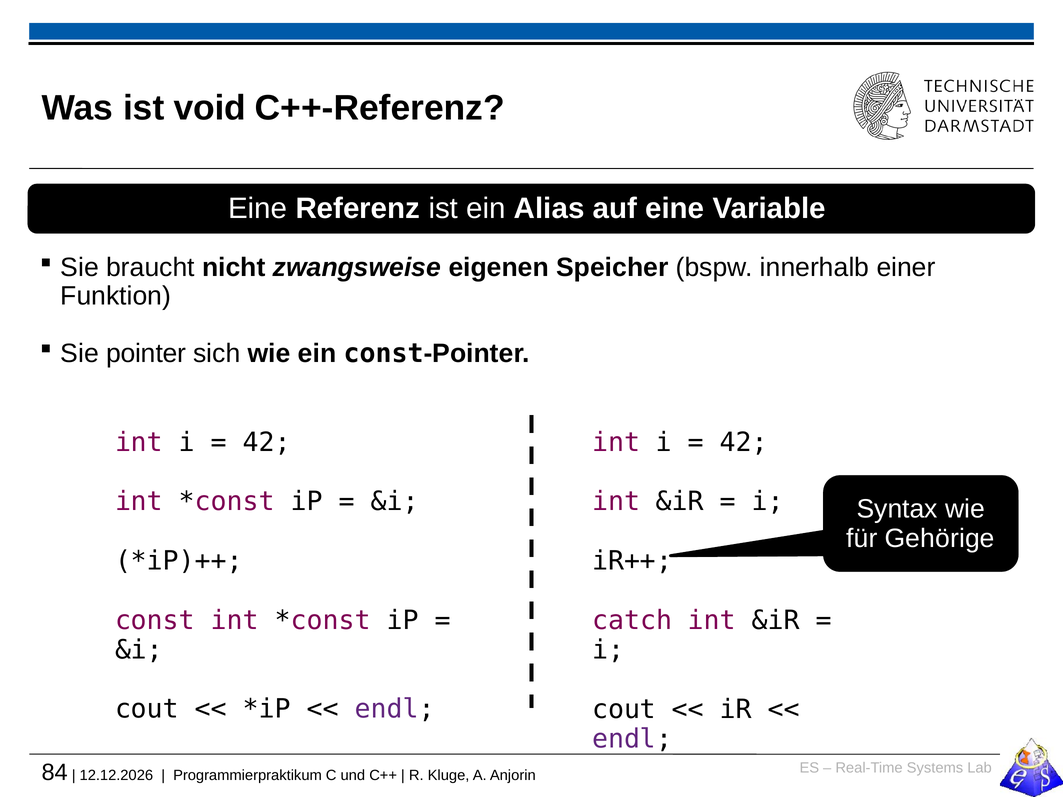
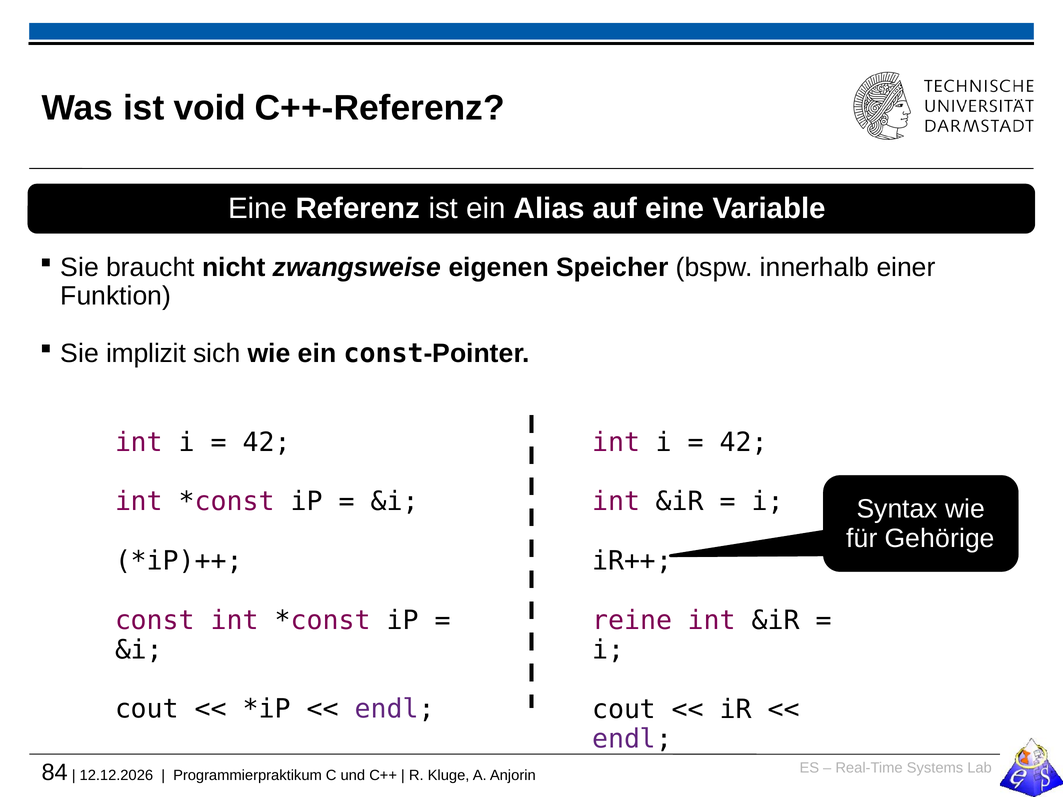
pointer: pointer -> implizit
catch: catch -> reine
